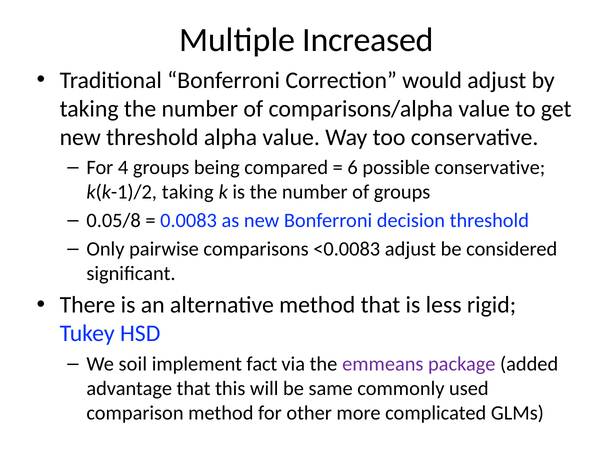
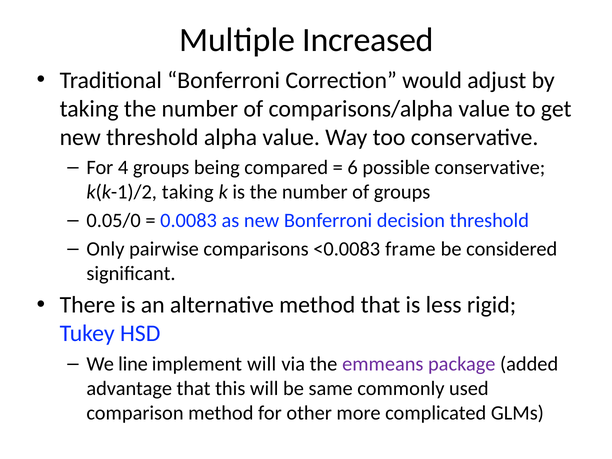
0.05/8: 0.05/8 -> 0.05/0
<0.0083 adjust: adjust -> frame
soil: soil -> line
implement fact: fact -> will
